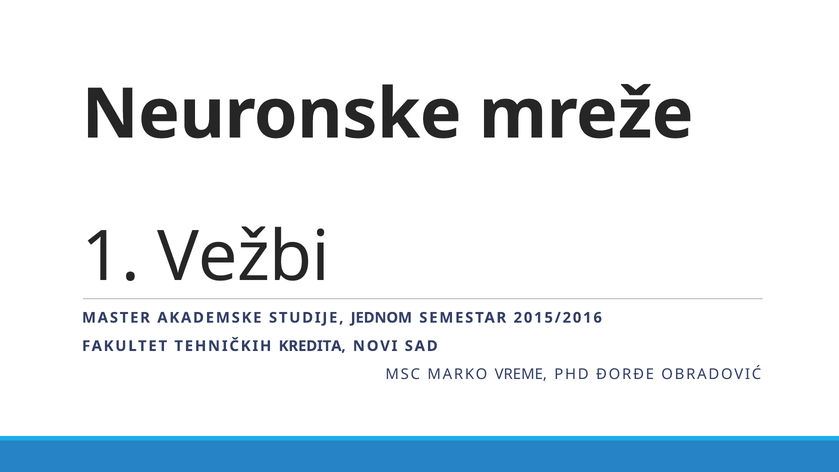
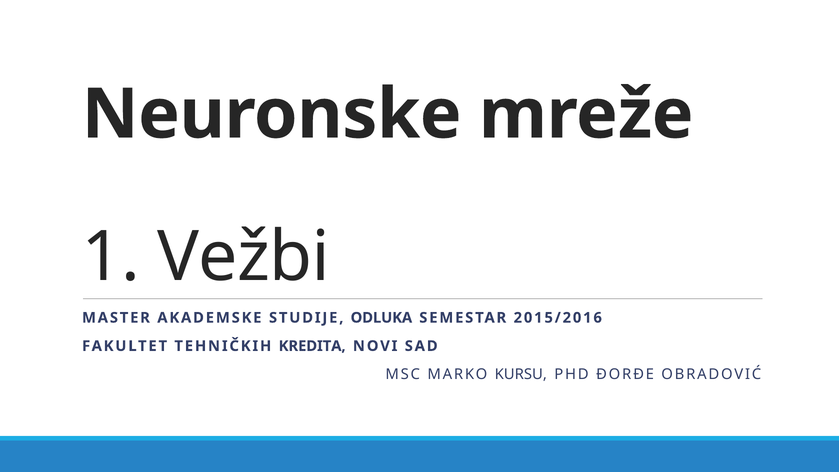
JEDNOM: JEDNOM -> ODLUKA
VREME: VREME -> KURSU
